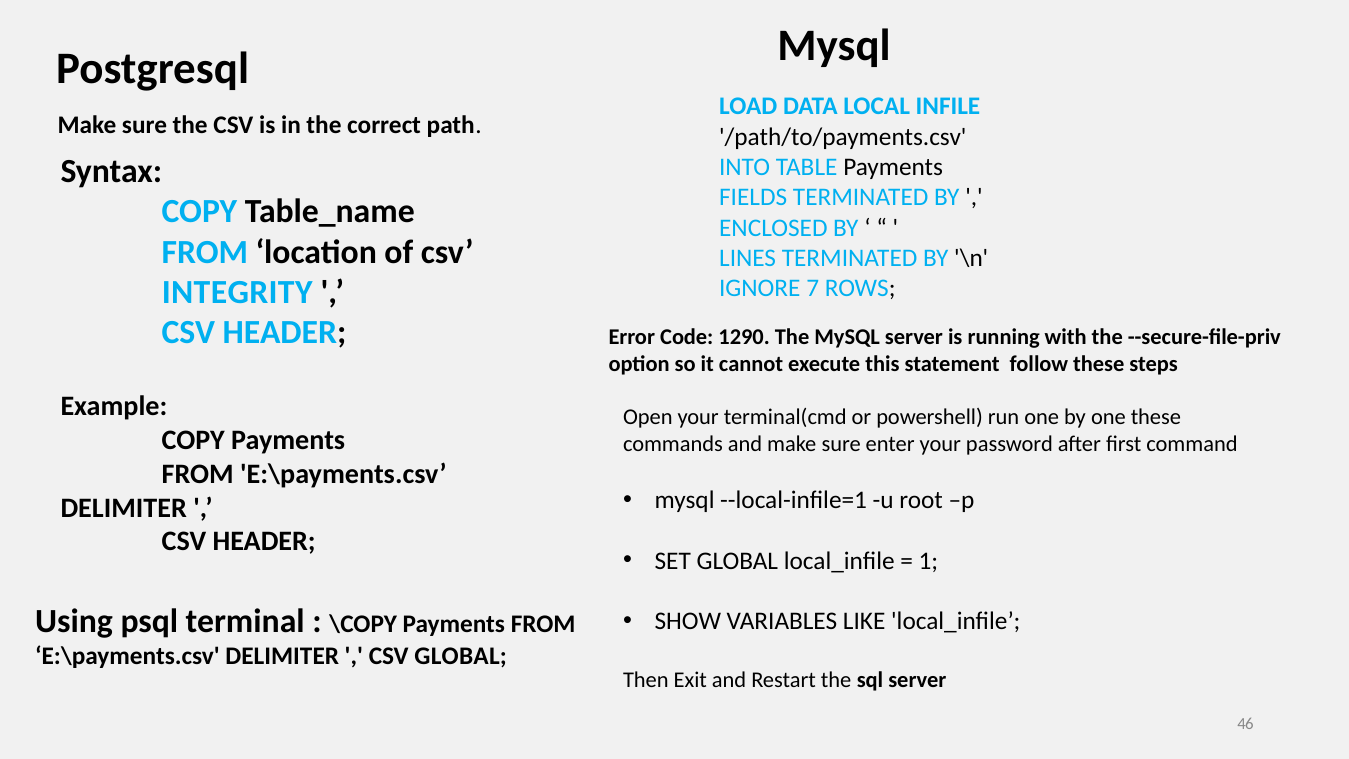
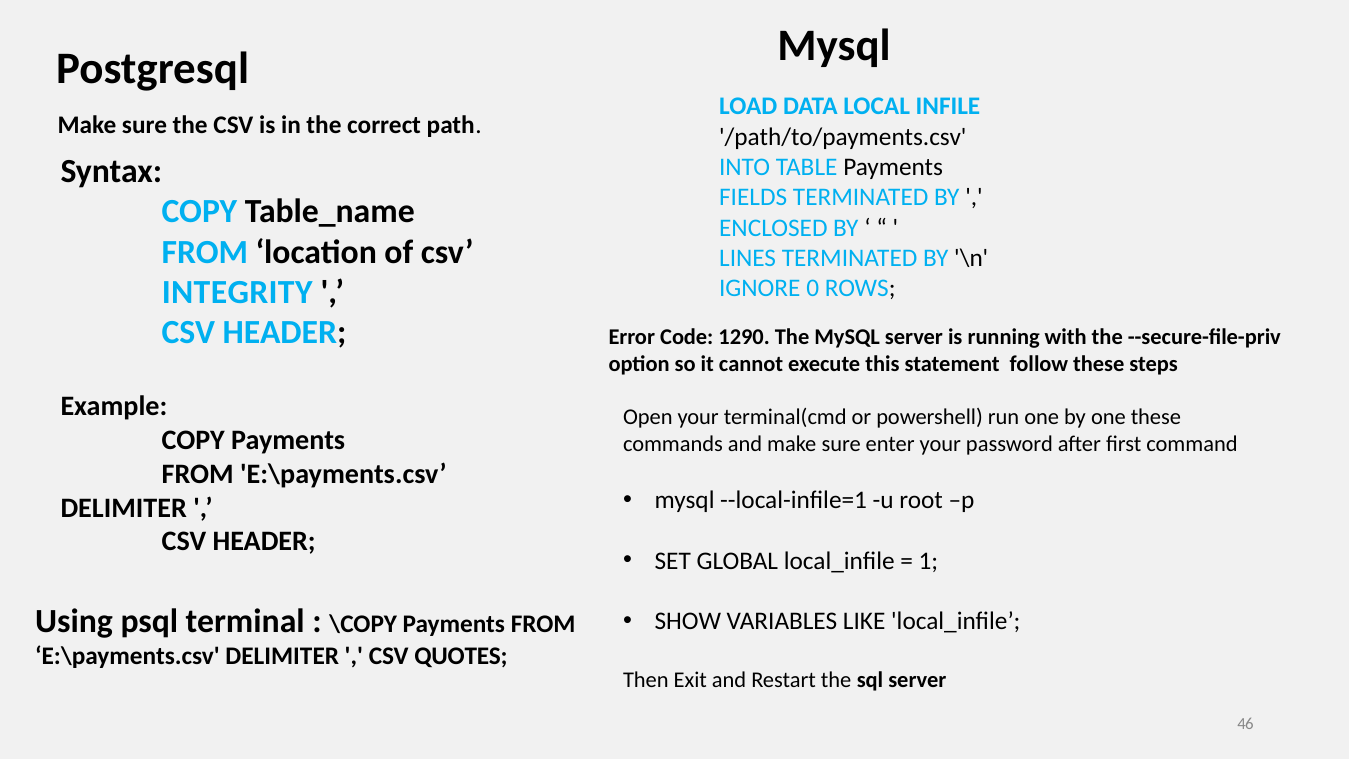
7: 7 -> 0
CSV GLOBAL: GLOBAL -> QUOTES
